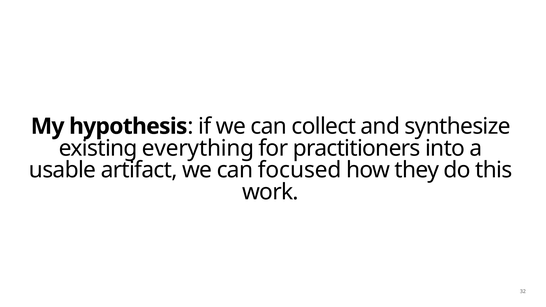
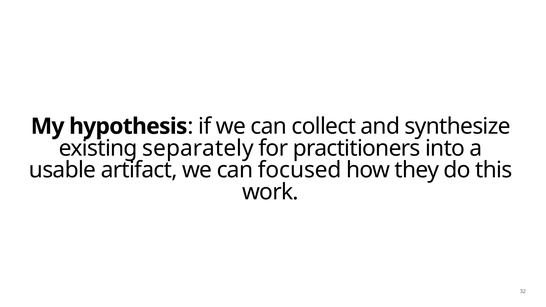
everything: everything -> separately
